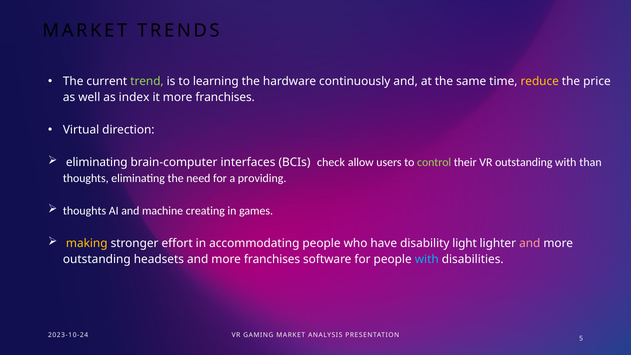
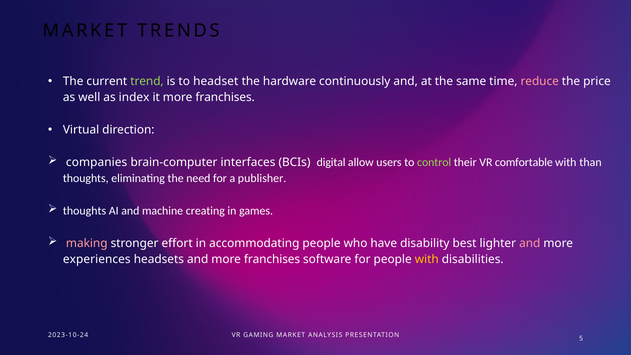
learning: learning -> headset
reduce colour: yellow -> pink
eliminating at (97, 162): eliminating -> companies
check: check -> digital
VR outstanding: outstanding -> comfortable
providing: providing -> publisher
making colour: yellow -> pink
light: light -> best
outstanding at (97, 259): outstanding -> experiences
with at (427, 259) colour: light blue -> yellow
